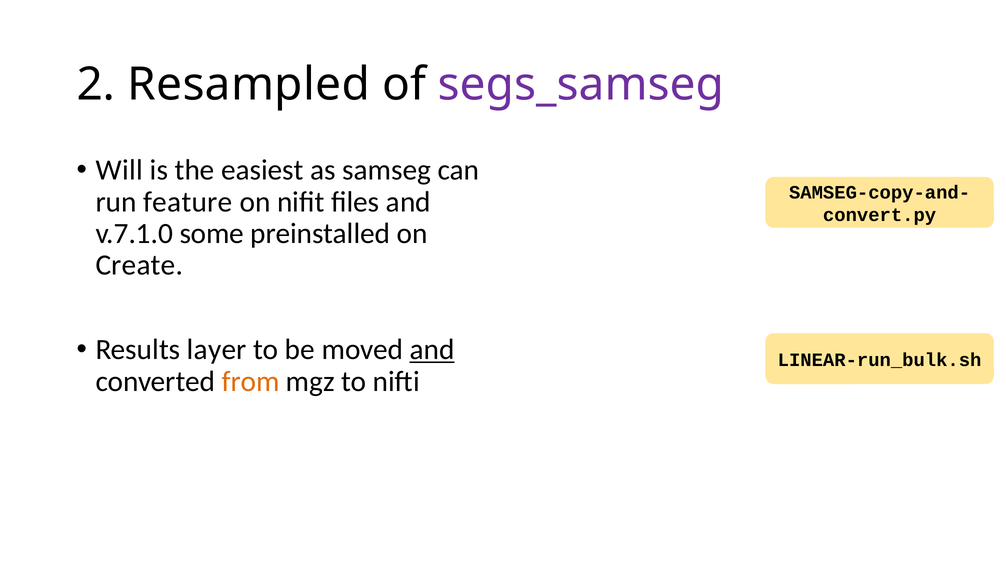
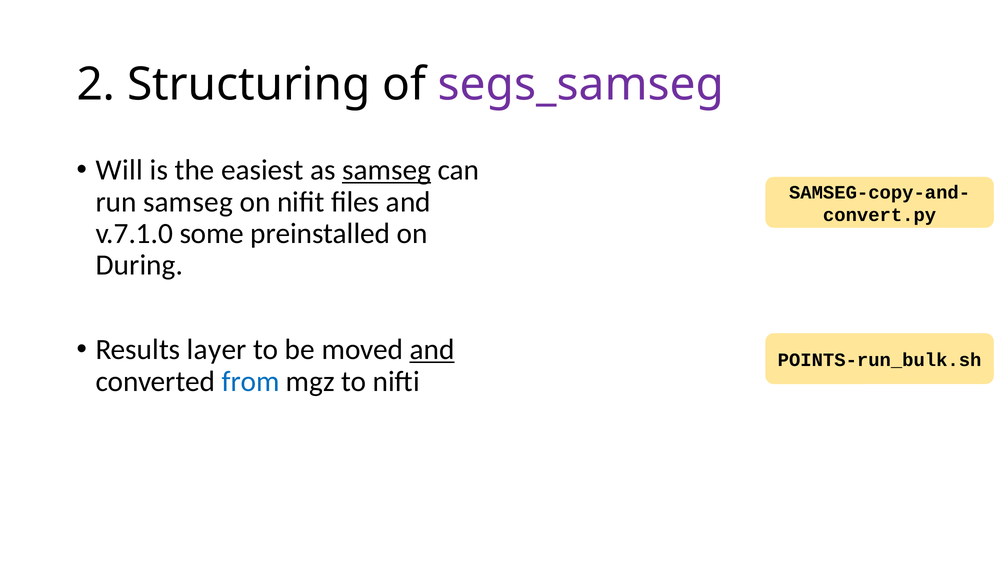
Resampled: Resampled -> Structuring
samseg at (387, 170) underline: none -> present
run feature: feature -> samseg
Create: Create -> During
LINEAR-run_bulk.sh: LINEAR-run_bulk.sh -> POINTS-run_bulk.sh
from colour: orange -> blue
